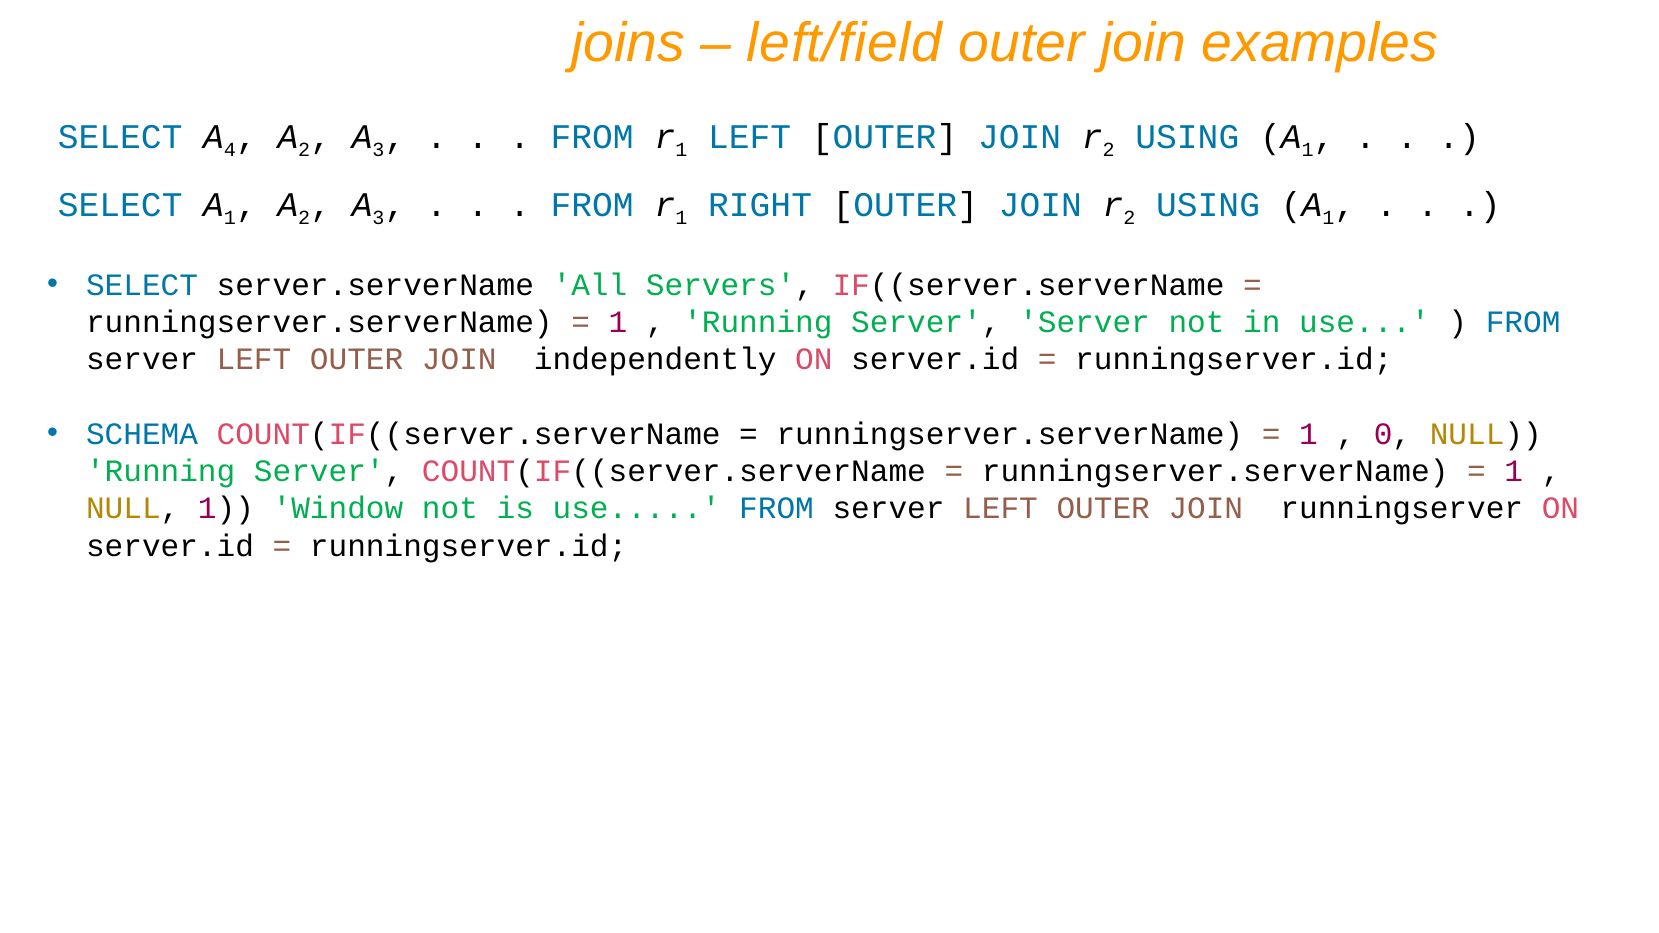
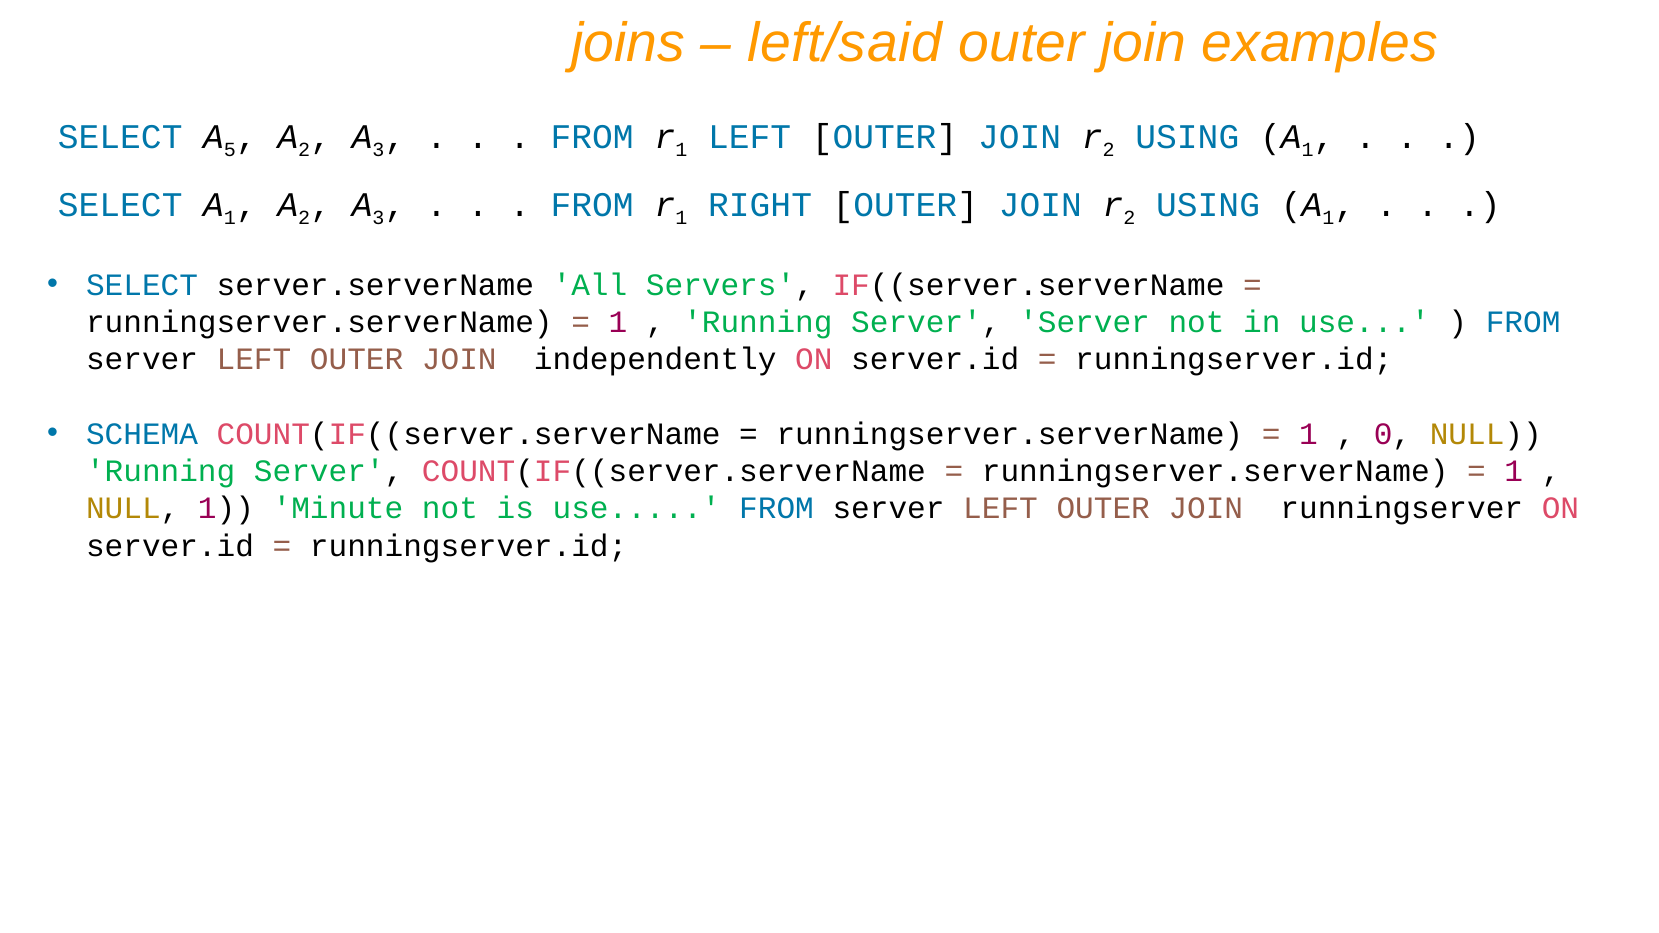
left/field: left/field -> left/said
4: 4 -> 5
Window: Window -> Minute
